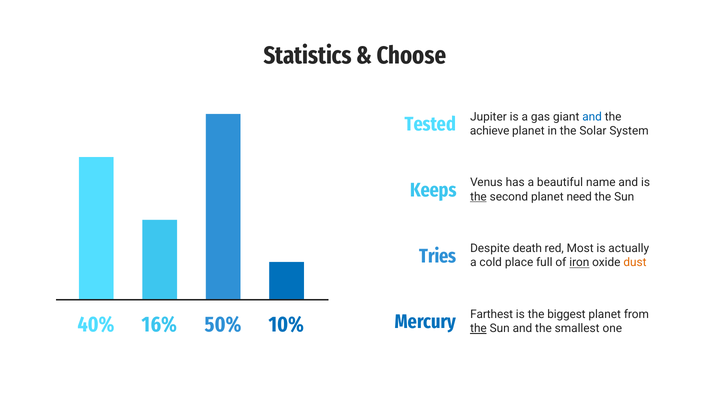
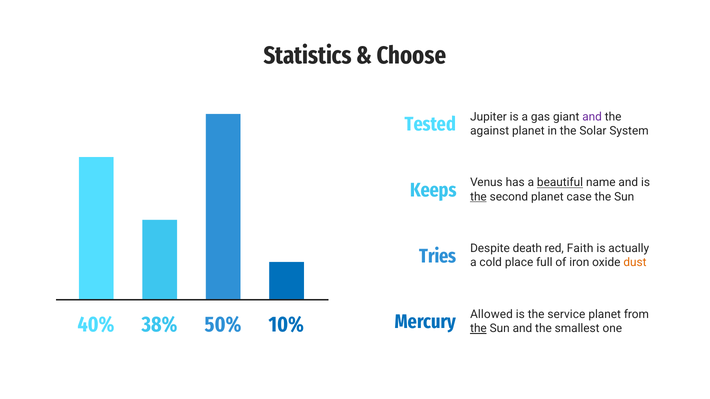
and at (592, 117) colour: blue -> purple
achieve: achieve -> against
beautiful underline: none -> present
need: need -> case
Most: Most -> Faith
iron underline: present -> none
Farthest: Farthest -> Allowed
biggest: biggest -> service
16%: 16% -> 38%
